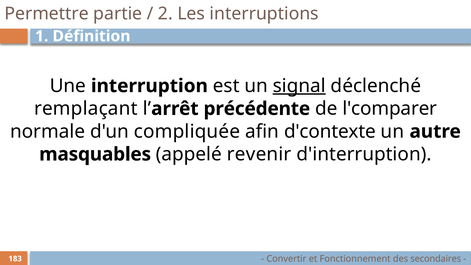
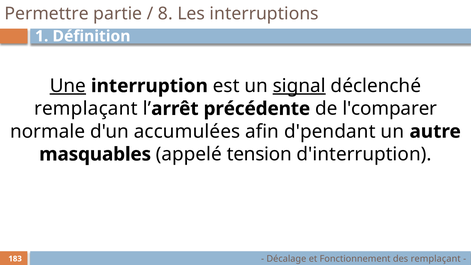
2: 2 -> 8
Une underline: none -> present
compliquée: compliquée -> accumulées
d'contexte: d'contexte -> d'pendant
revenir: revenir -> tension
Convertir: Convertir -> Décalage
des secondaires: secondaires -> remplaçant
